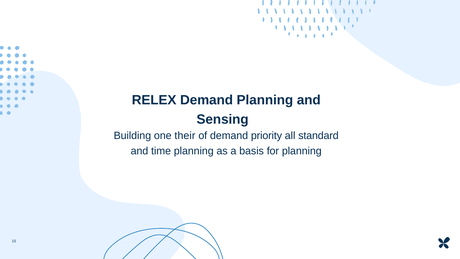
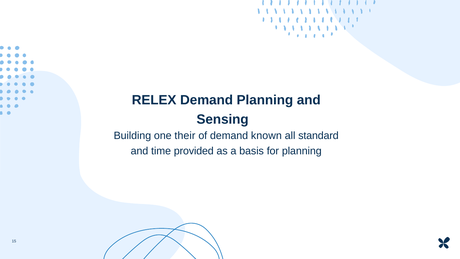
priority: priority -> known
time planning: planning -> provided
